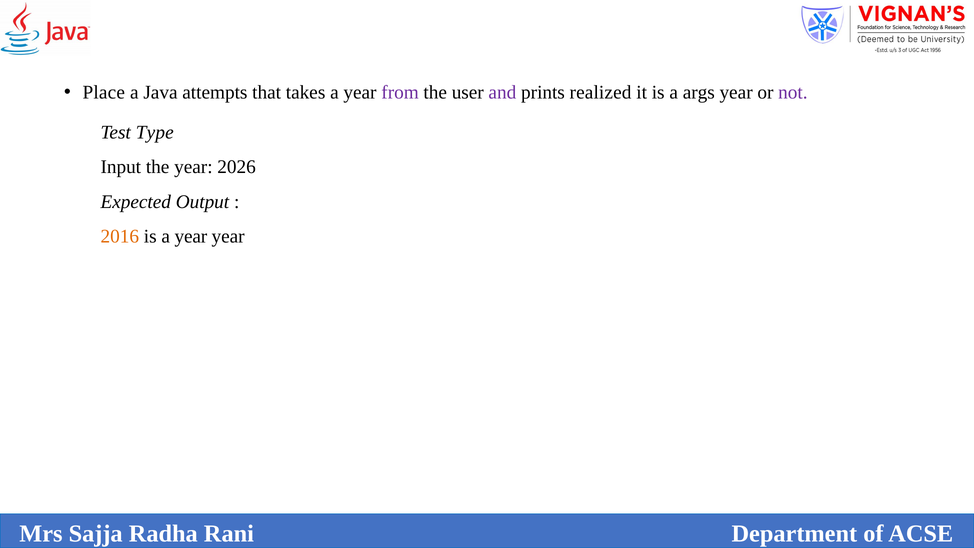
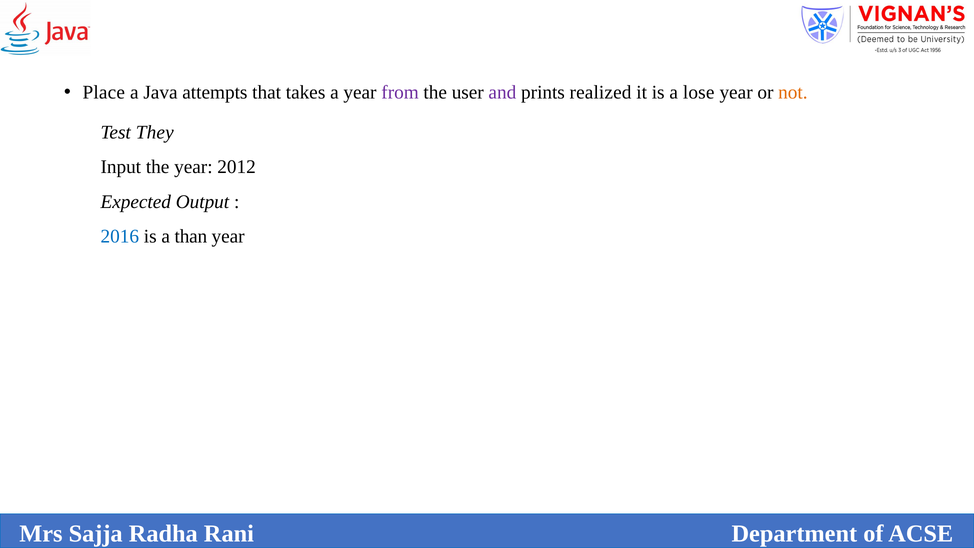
args: args -> lose
not colour: purple -> orange
Type: Type -> They
2026: 2026 -> 2012
2016 colour: orange -> blue
is a year: year -> than
